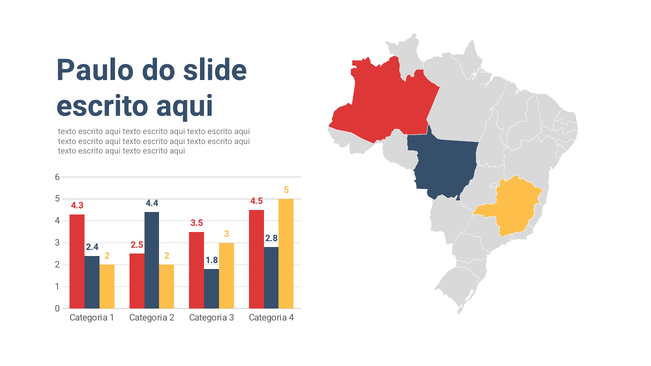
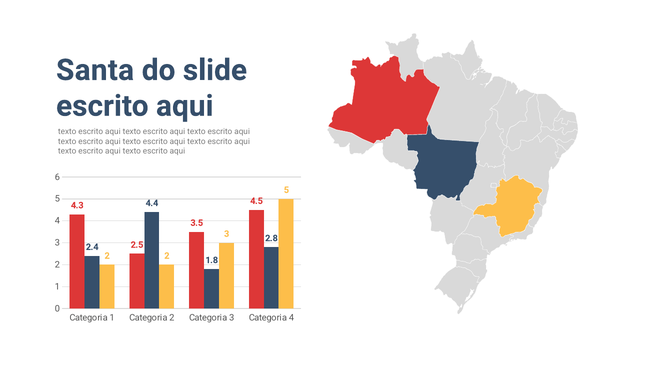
Paulo: Paulo -> Santa
